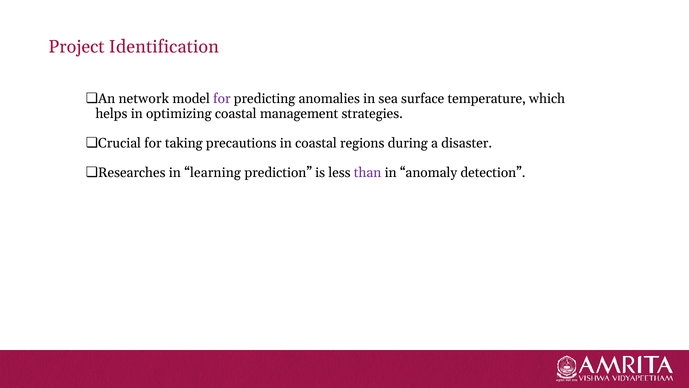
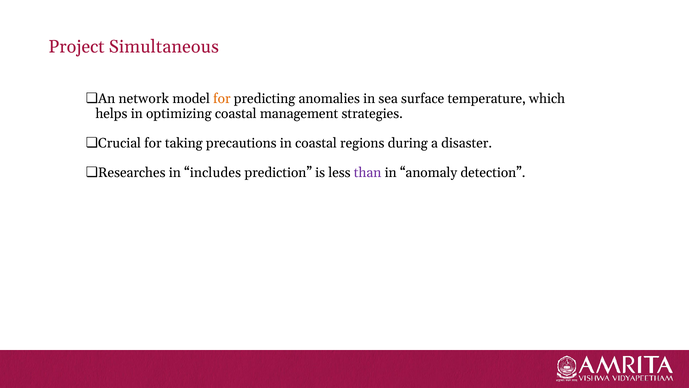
Identification: Identification -> Simultaneous
for at (222, 99) colour: purple -> orange
learning: learning -> includes
